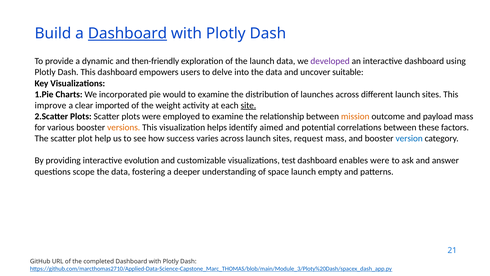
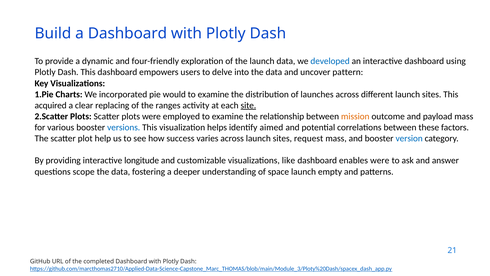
Dashboard at (127, 33) underline: present -> none
then-friendly: then-friendly -> four-friendly
developed colour: purple -> blue
suitable: suitable -> pattern
improve: improve -> acquired
imported: imported -> replacing
weight: weight -> ranges
versions colour: orange -> blue
evolution: evolution -> longitude
test: test -> like
